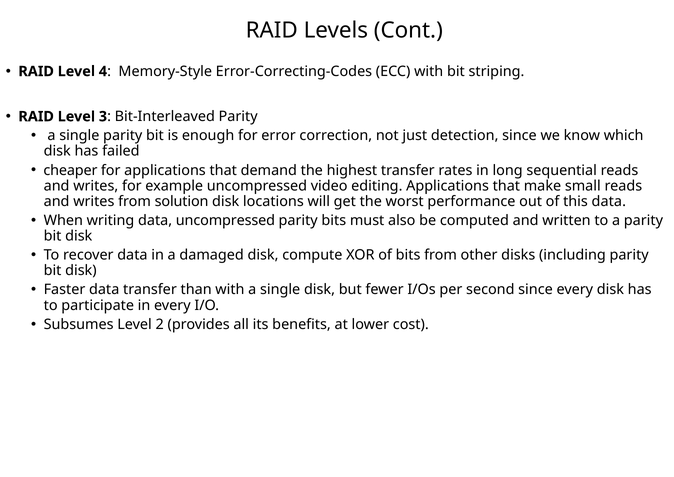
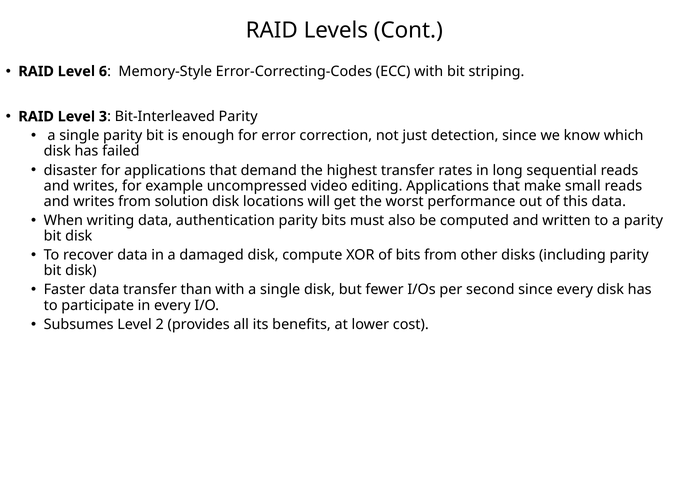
4: 4 -> 6
cheaper: cheaper -> disaster
data uncompressed: uncompressed -> authentication
